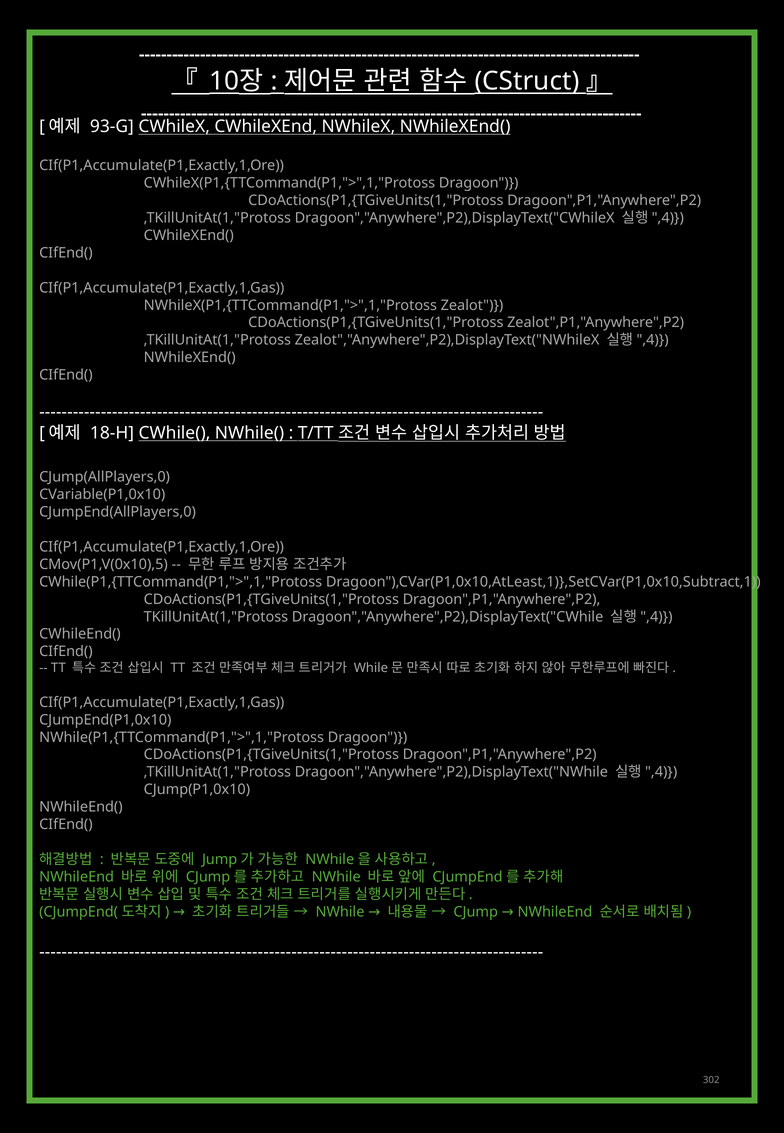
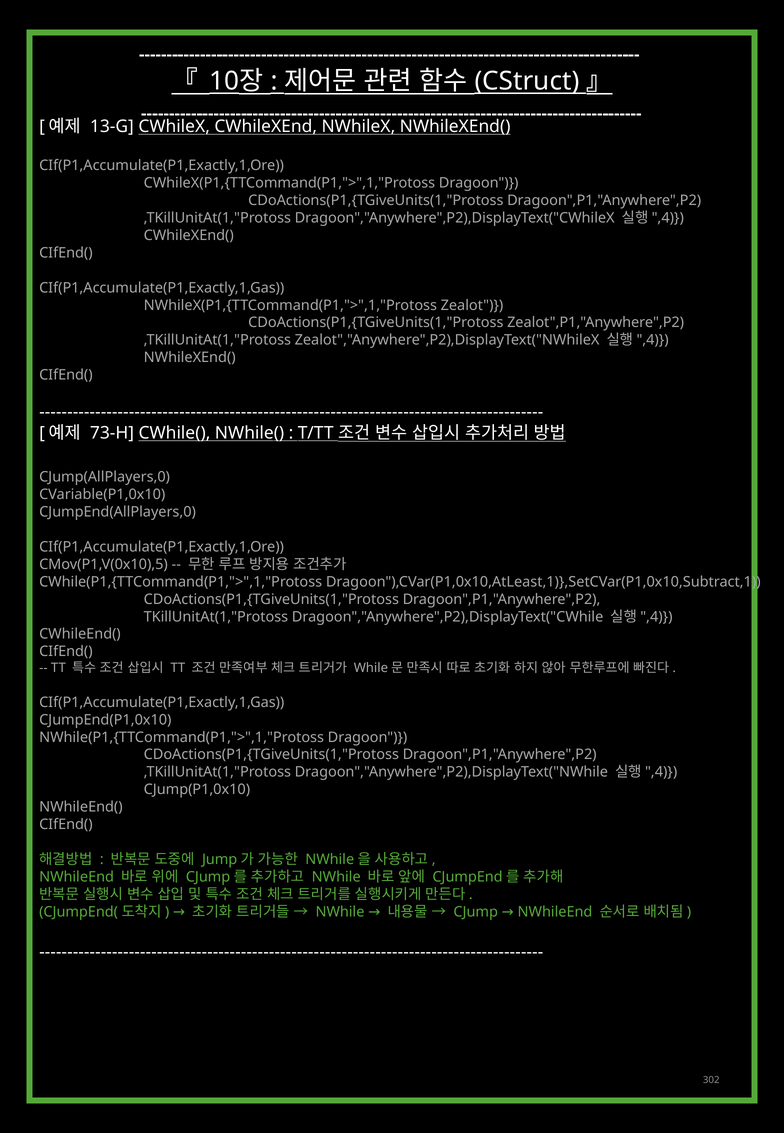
93-G: 93-G -> 13-G
18-H: 18-H -> 73-H
